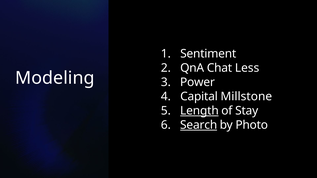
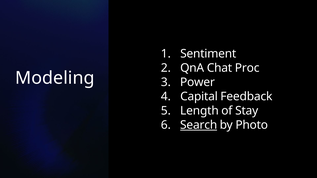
Less: Less -> Proc
Millstone: Millstone -> Feedback
Length underline: present -> none
